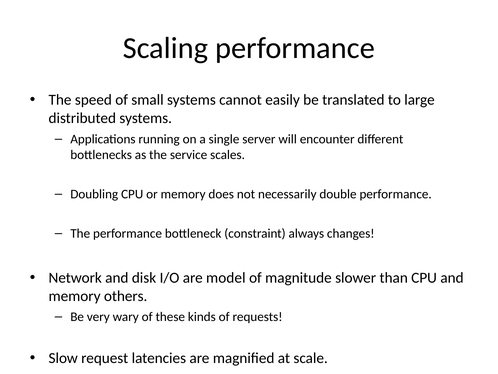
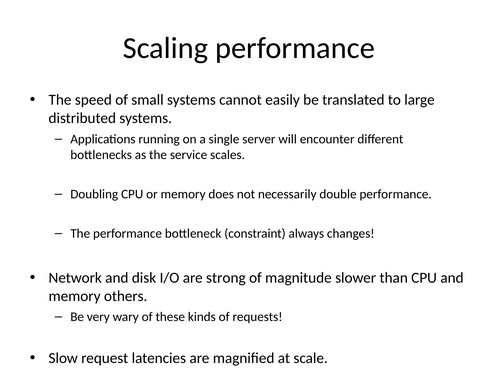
model: model -> strong
